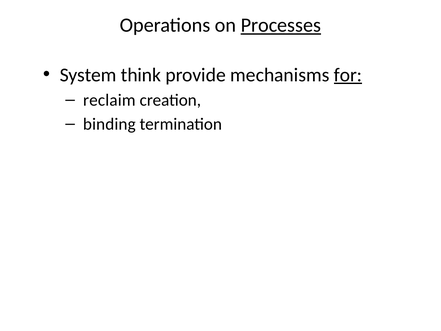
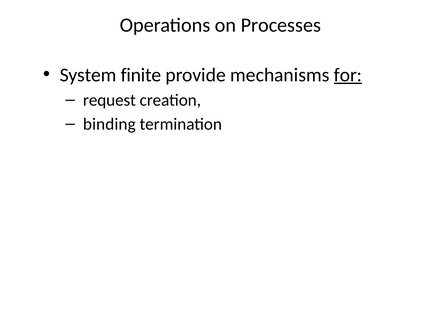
Processes underline: present -> none
think: think -> finite
reclaim: reclaim -> request
